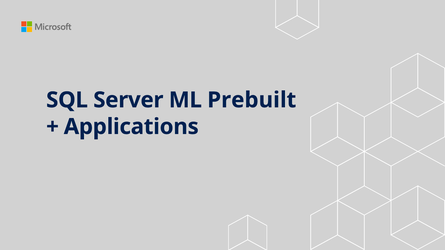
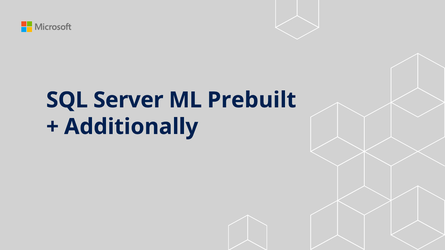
Applications: Applications -> Additionally
